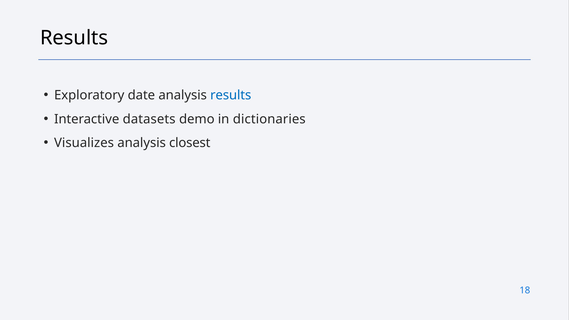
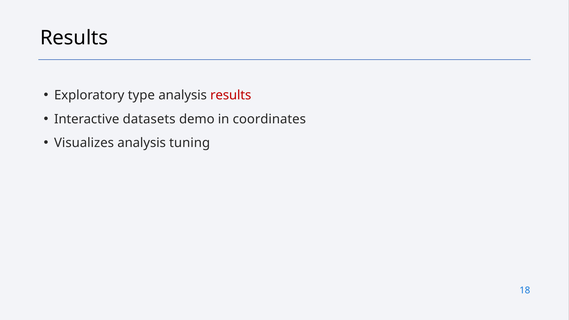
date: date -> type
results at (231, 95) colour: blue -> red
dictionaries: dictionaries -> coordinates
closest: closest -> tuning
